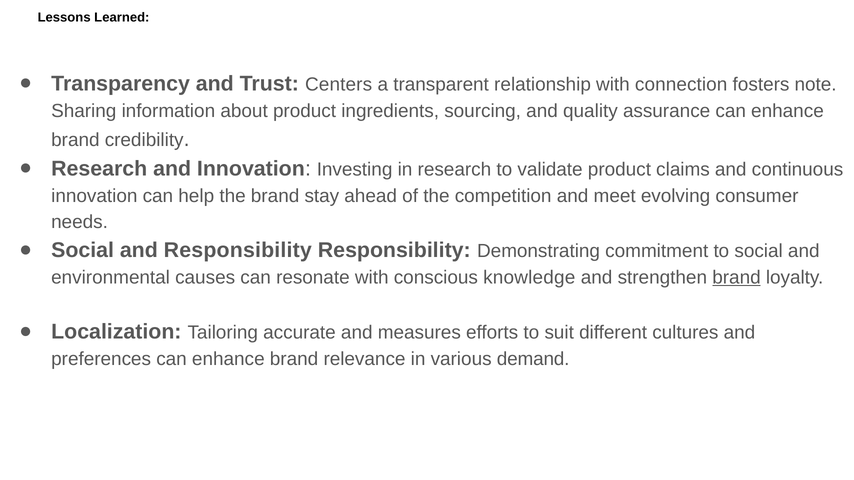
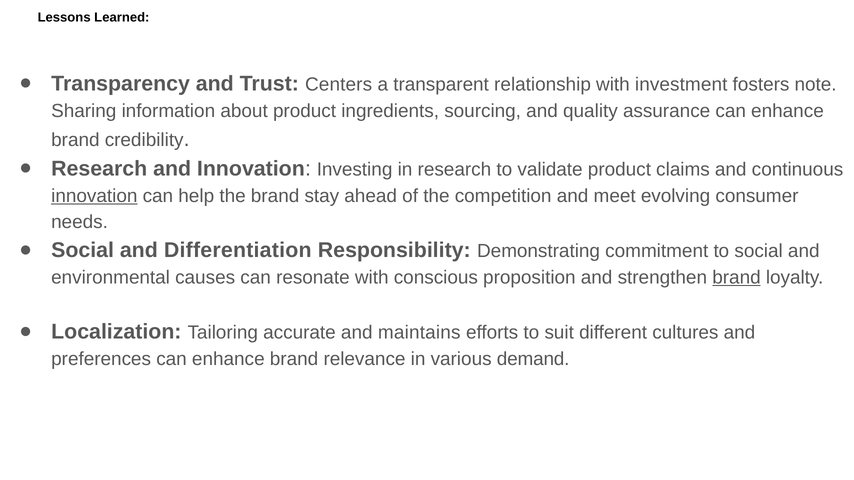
connection: connection -> investment
innovation at (94, 196) underline: none -> present
and Responsibility: Responsibility -> Differentiation
knowledge: knowledge -> proposition
measures: measures -> maintains
